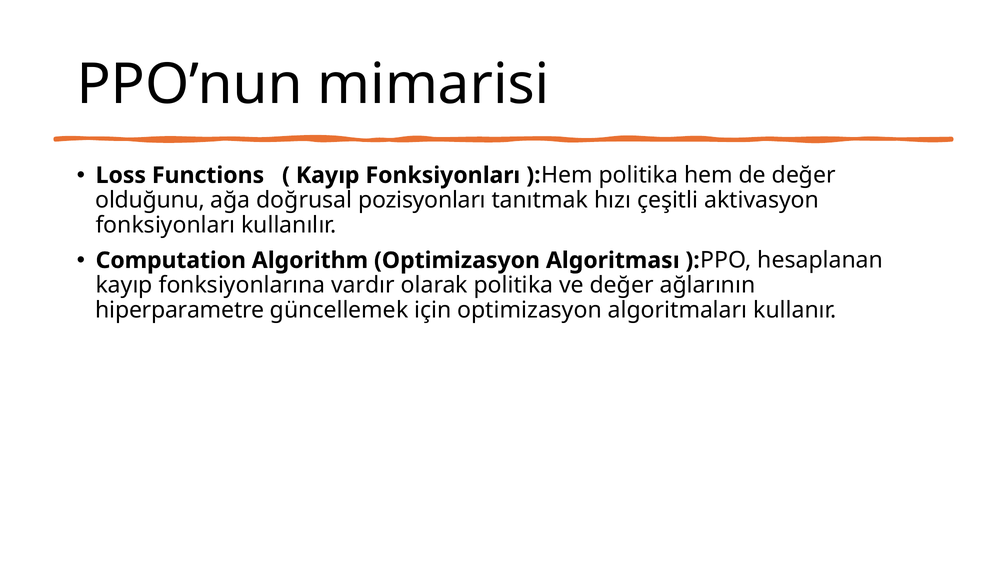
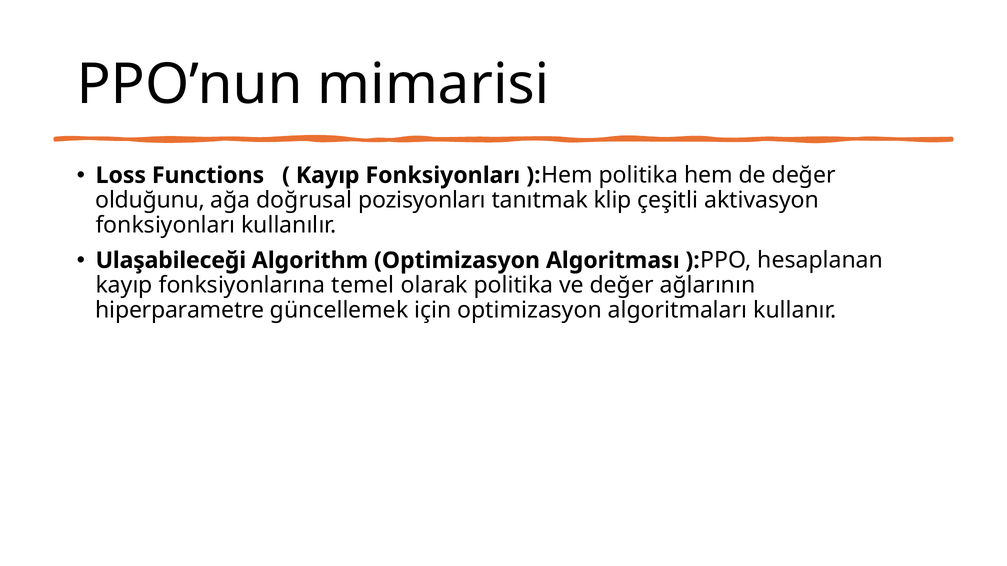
hızı: hızı -> klip
Computation: Computation -> Ulaşabileceği
vardır: vardır -> temel
